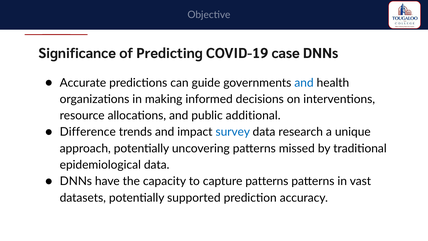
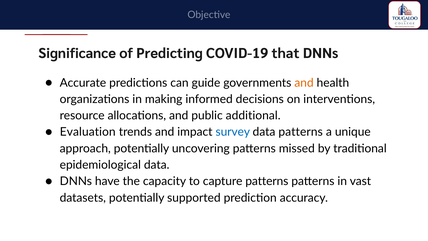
case: case -> that
and at (304, 83) colour: blue -> orange
Difference: Difference -> Evaluation
data research: research -> patterns
